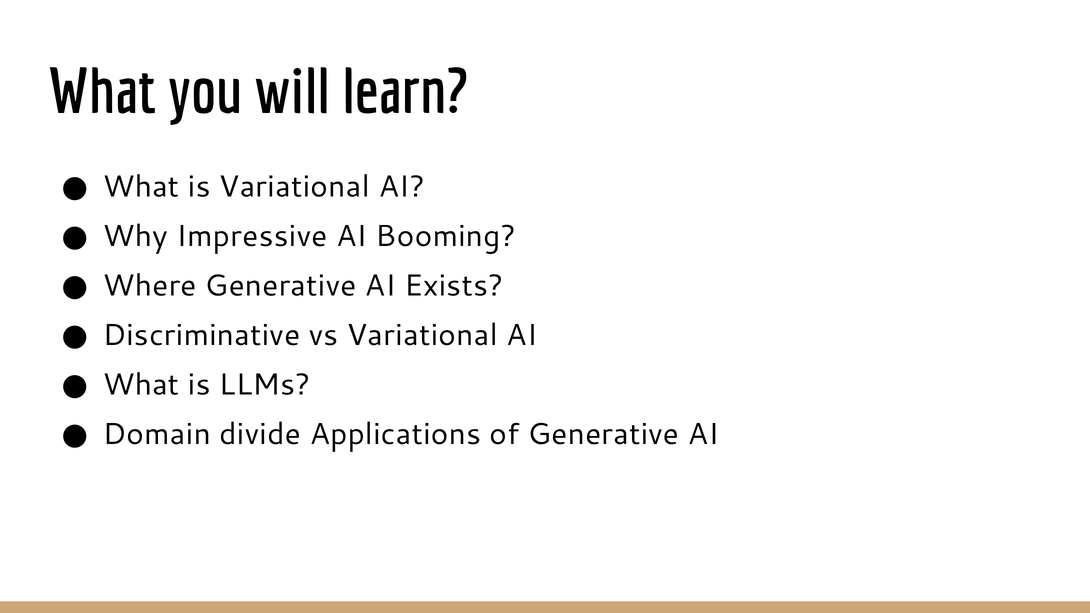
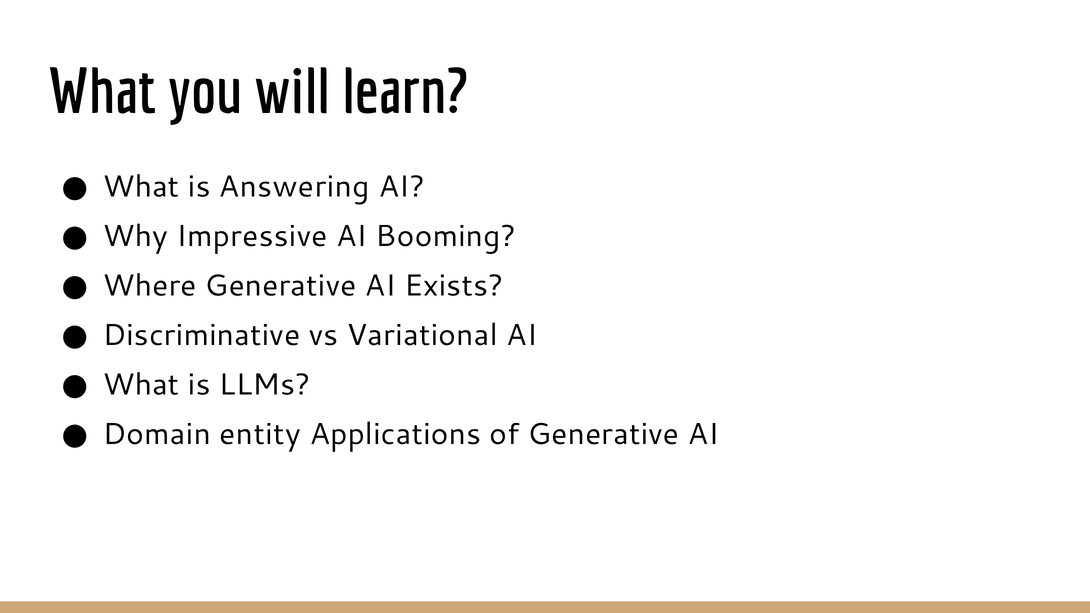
is Variational: Variational -> Answering
divide: divide -> entity
